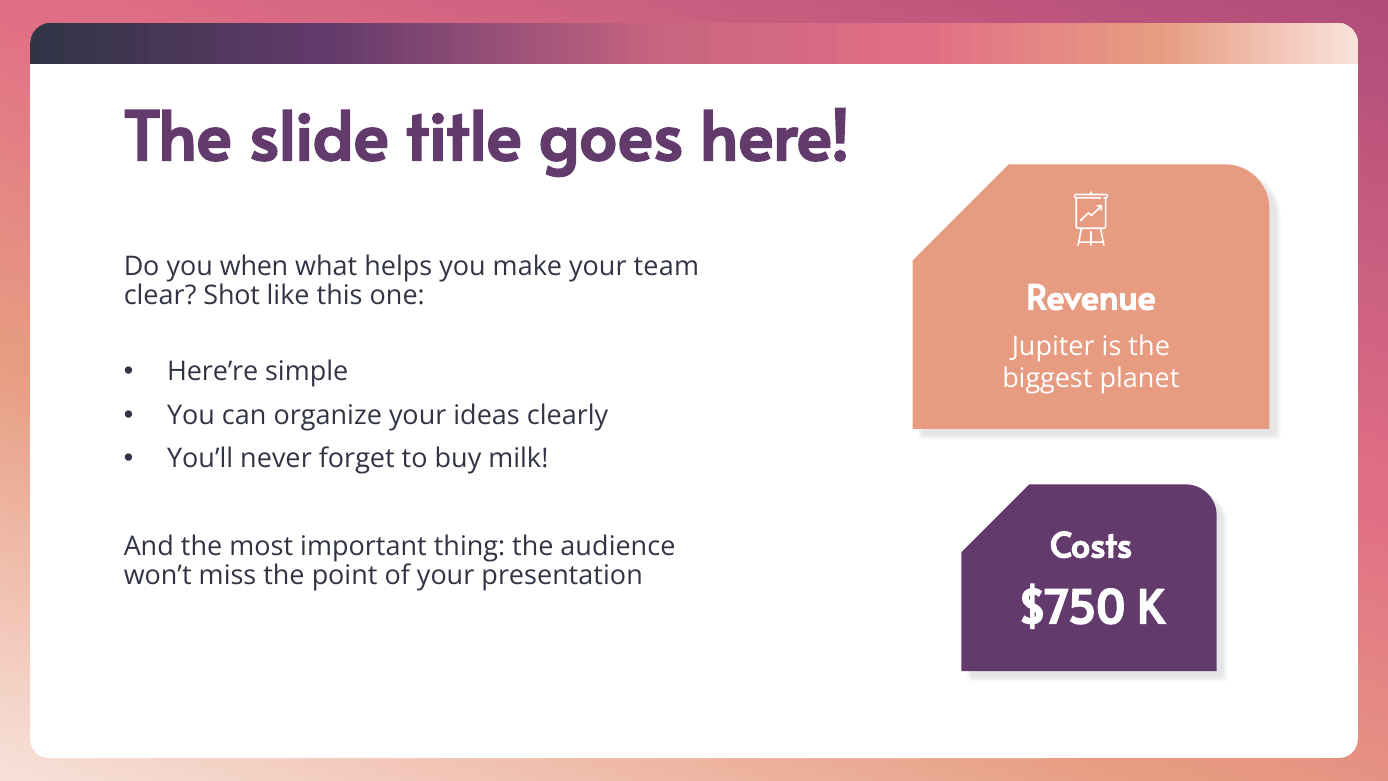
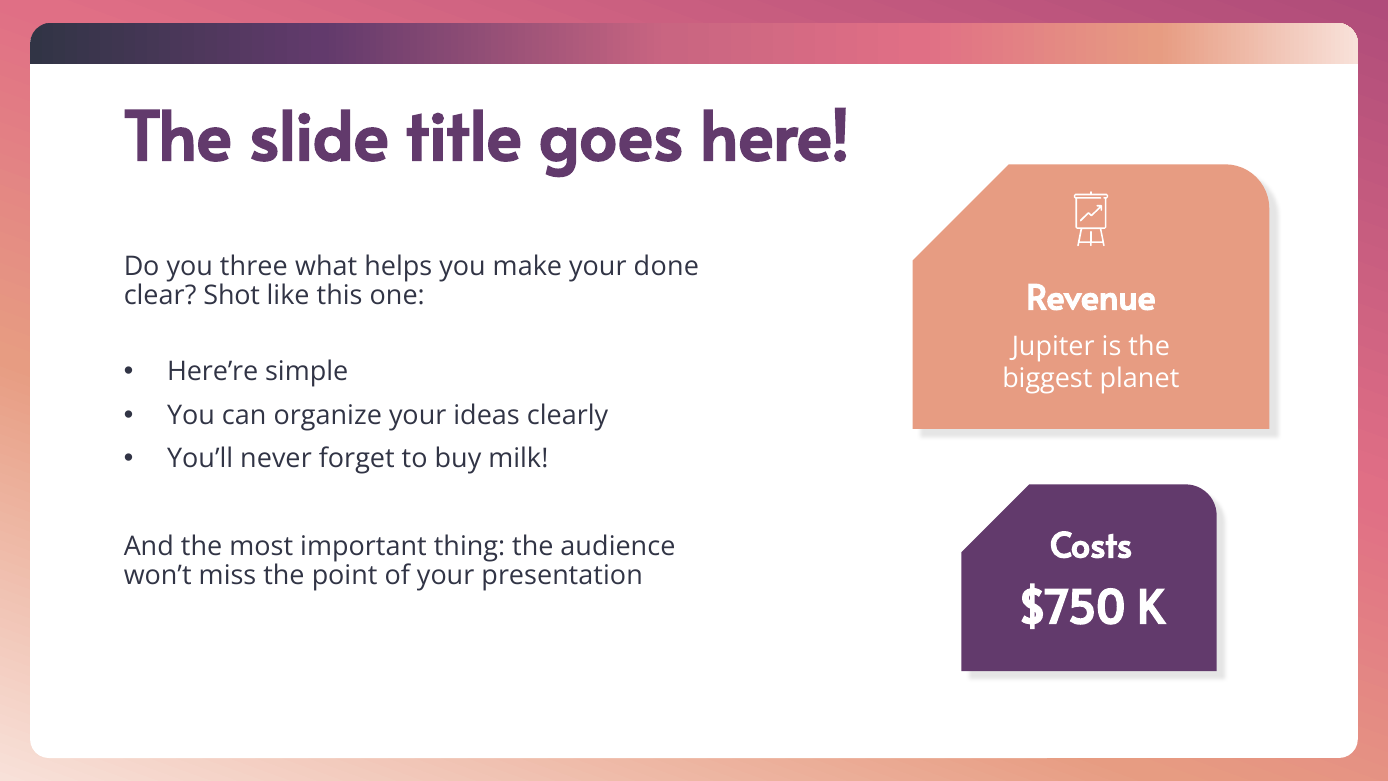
when: when -> three
team: team -> done
